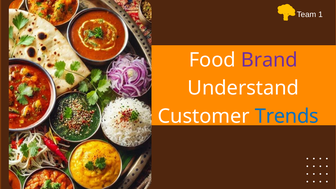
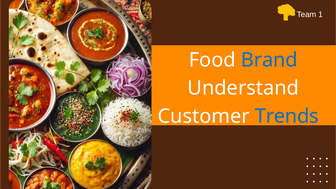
Brand colour: purple -> blue
